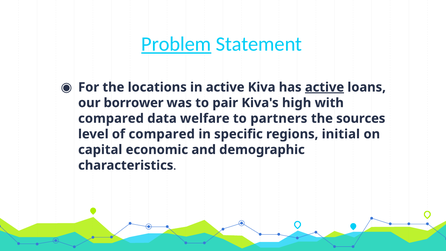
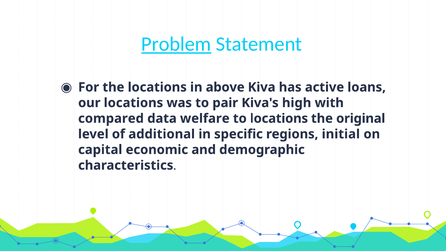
in active: active -> above
active at (325, 87) underline: present -> none
our borrower: borrower -> locations
to partners: partners -> locations
sources: sources -> original
of compared: compared -> additional
